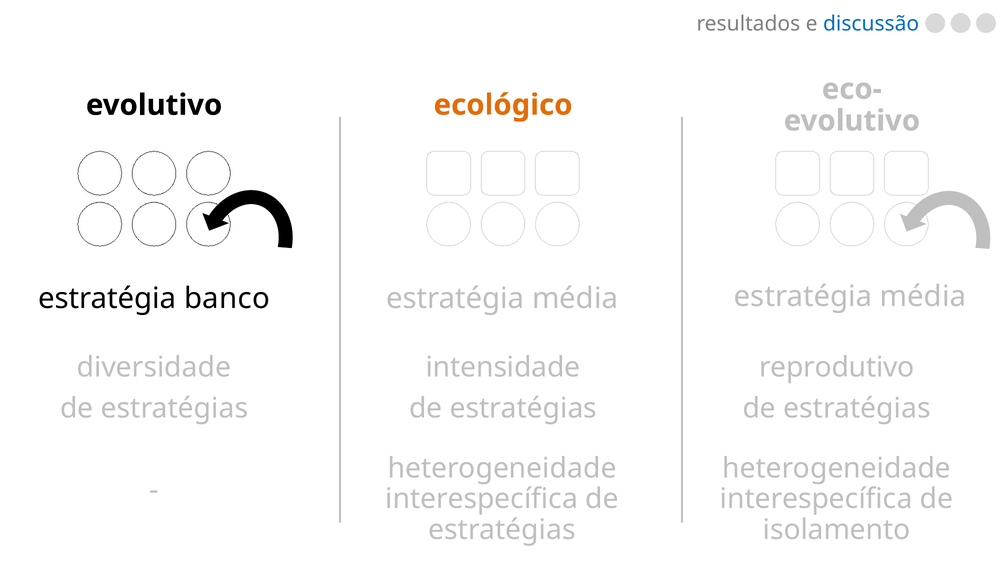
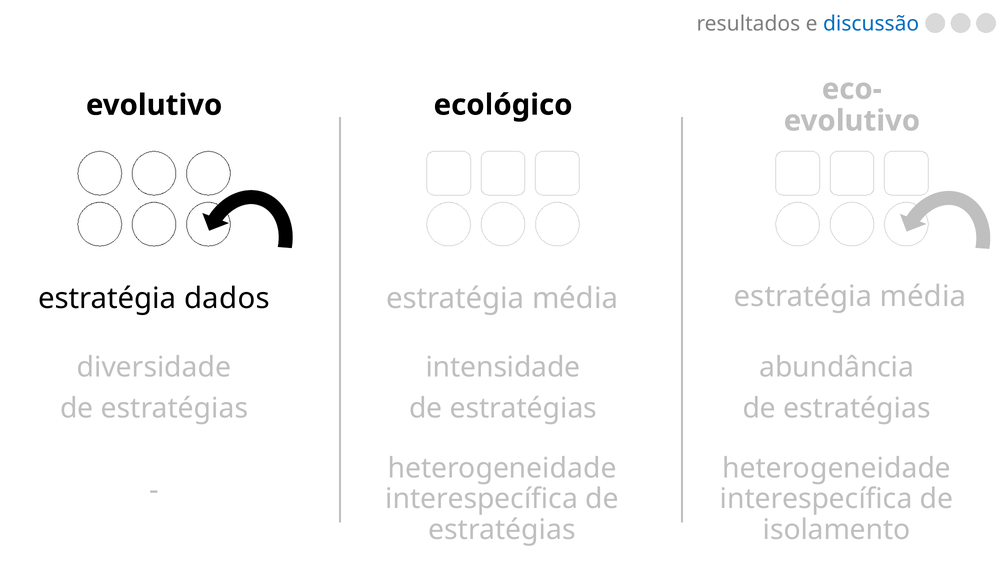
ecológico colour: orange -> black
banco: banco -> dados
reprodutivo: reprodutivo -> abundância
